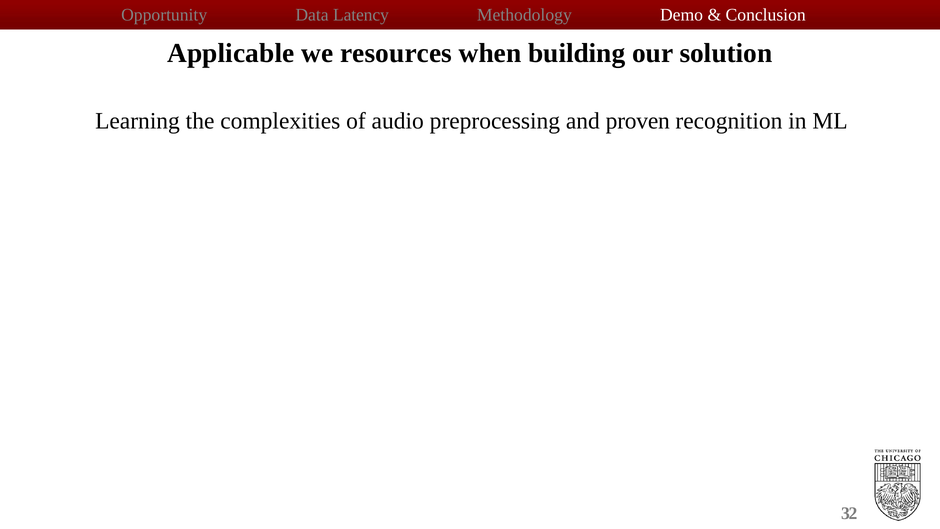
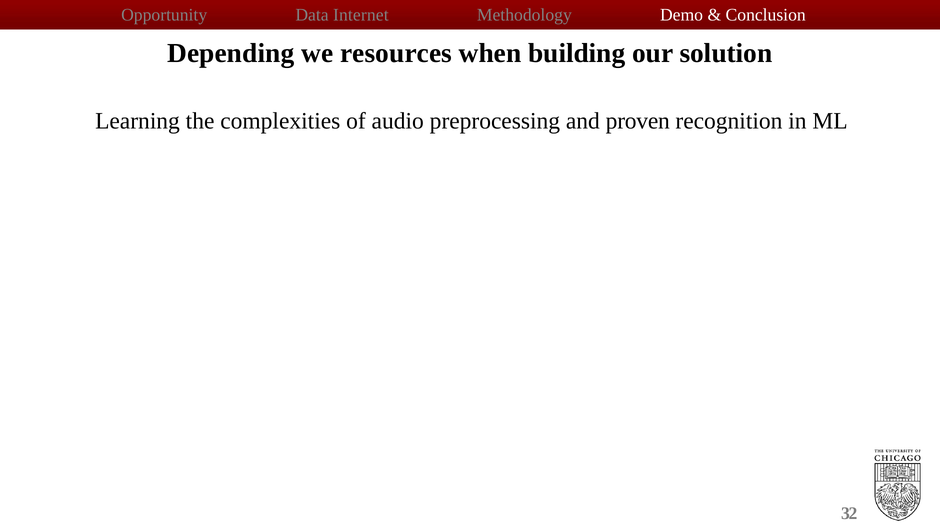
Latency: Latency -> Internet
Applicable: Applicable -> Depending
